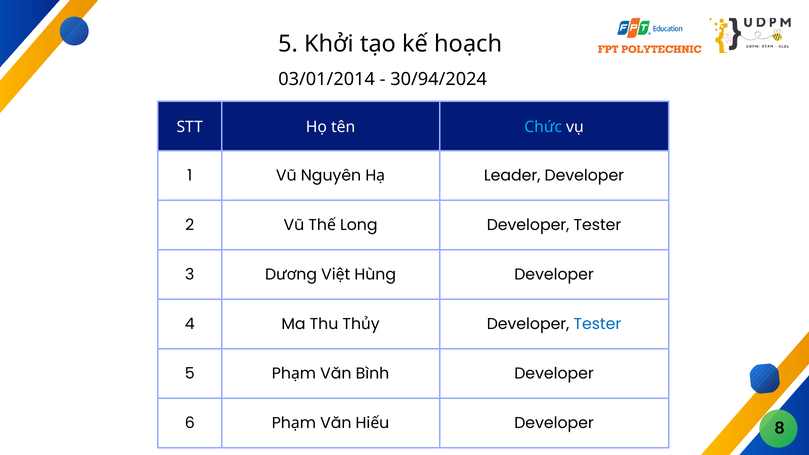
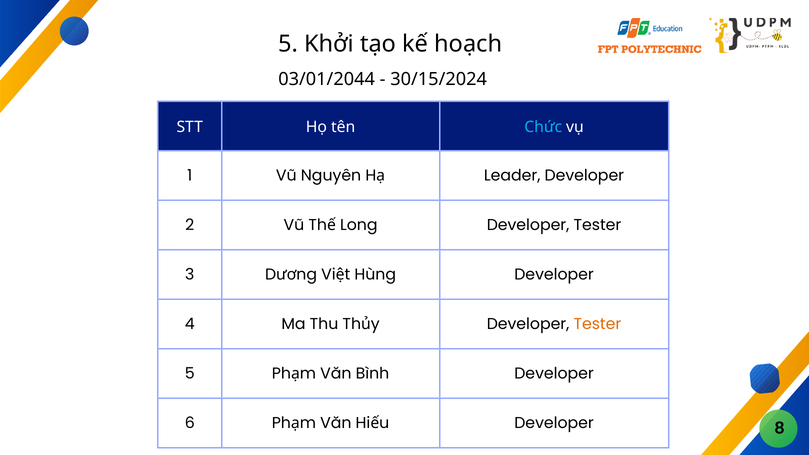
03/01/2014: 03/01/2014 -> 03/01/2044
30/94/2024: 30/94/2024 -> 30/15/2024
Tester at (597, 324) colour: blue -> orange
